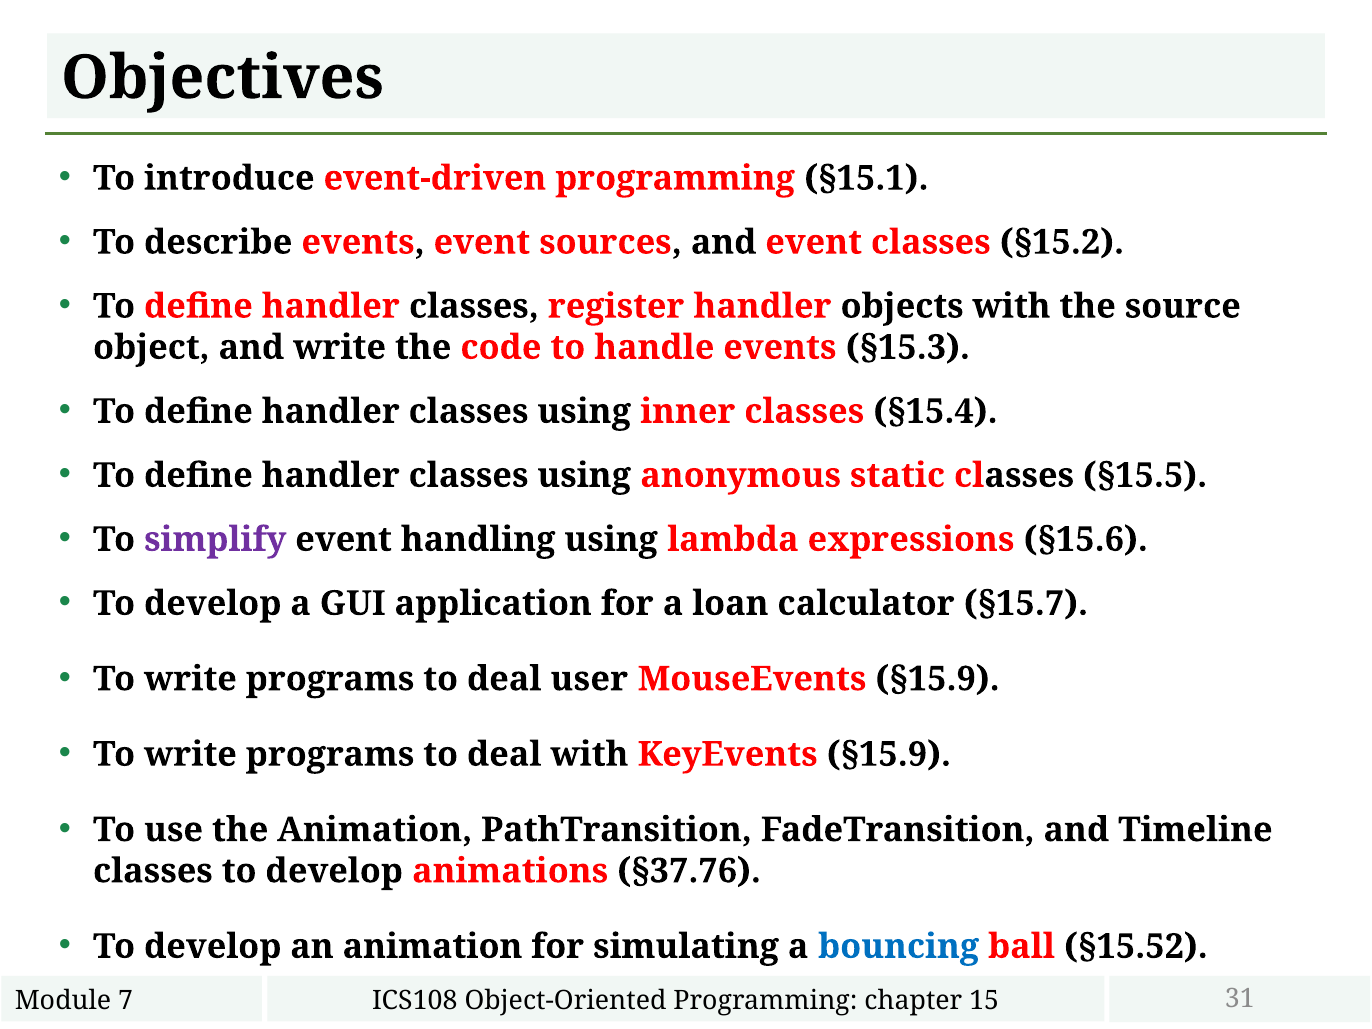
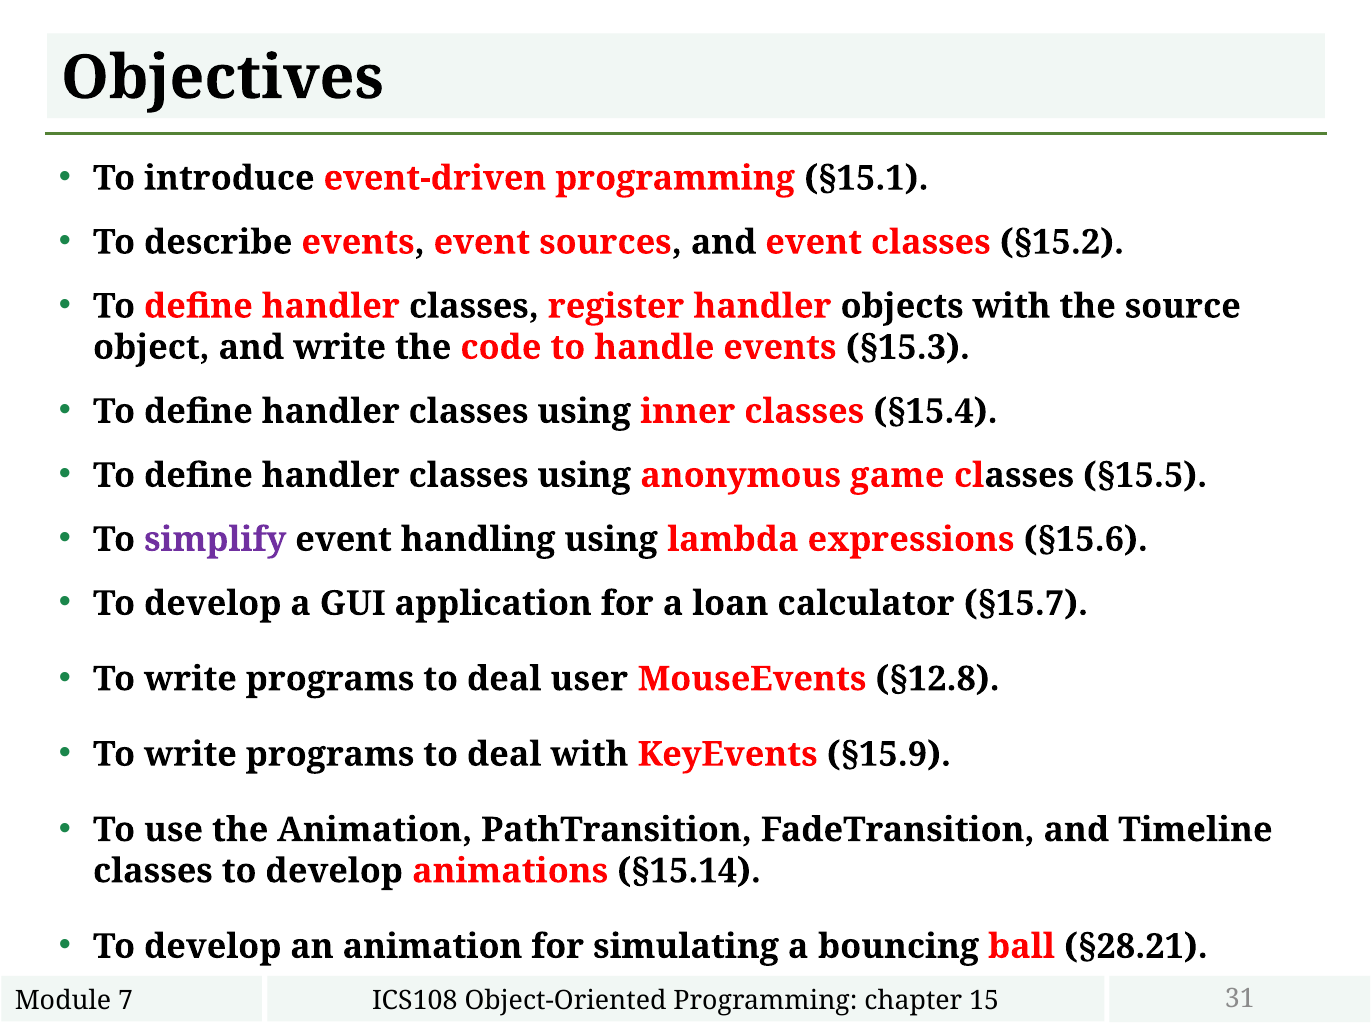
static: static -> game
MouseEvents §15.9: §15.9 -> §12.8
§37.76: §37.76 -> §15.14
bouncing colour: blue -> black
§15.52: §15.52 -> §28.21
